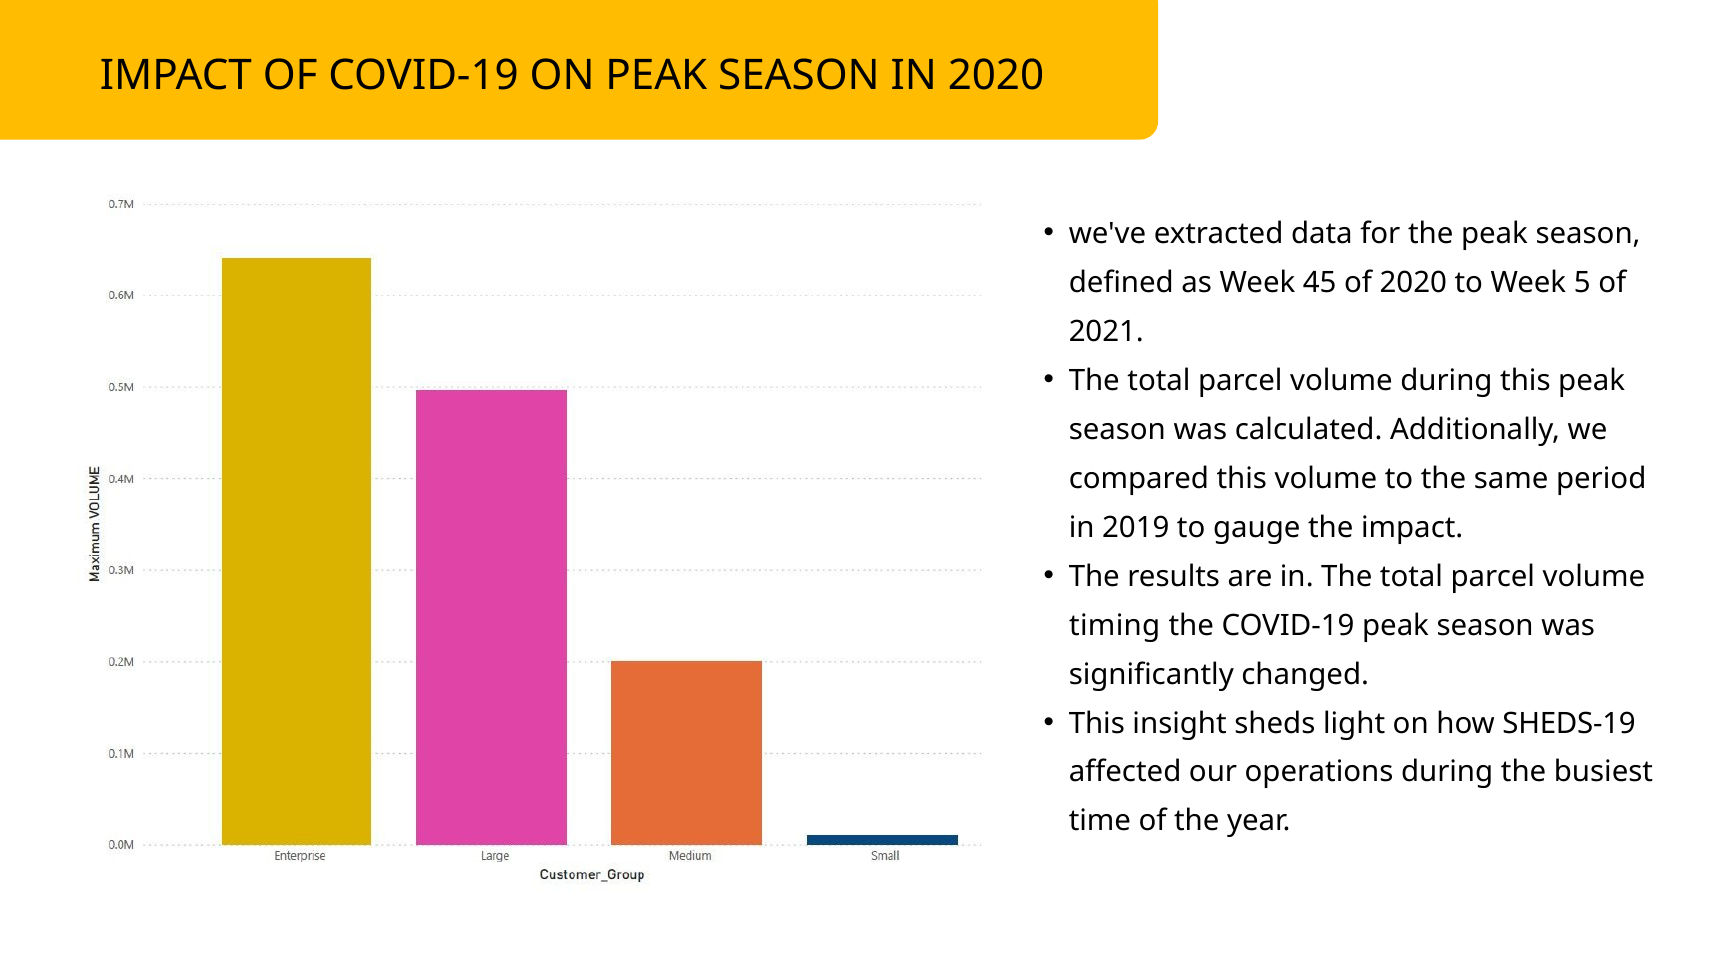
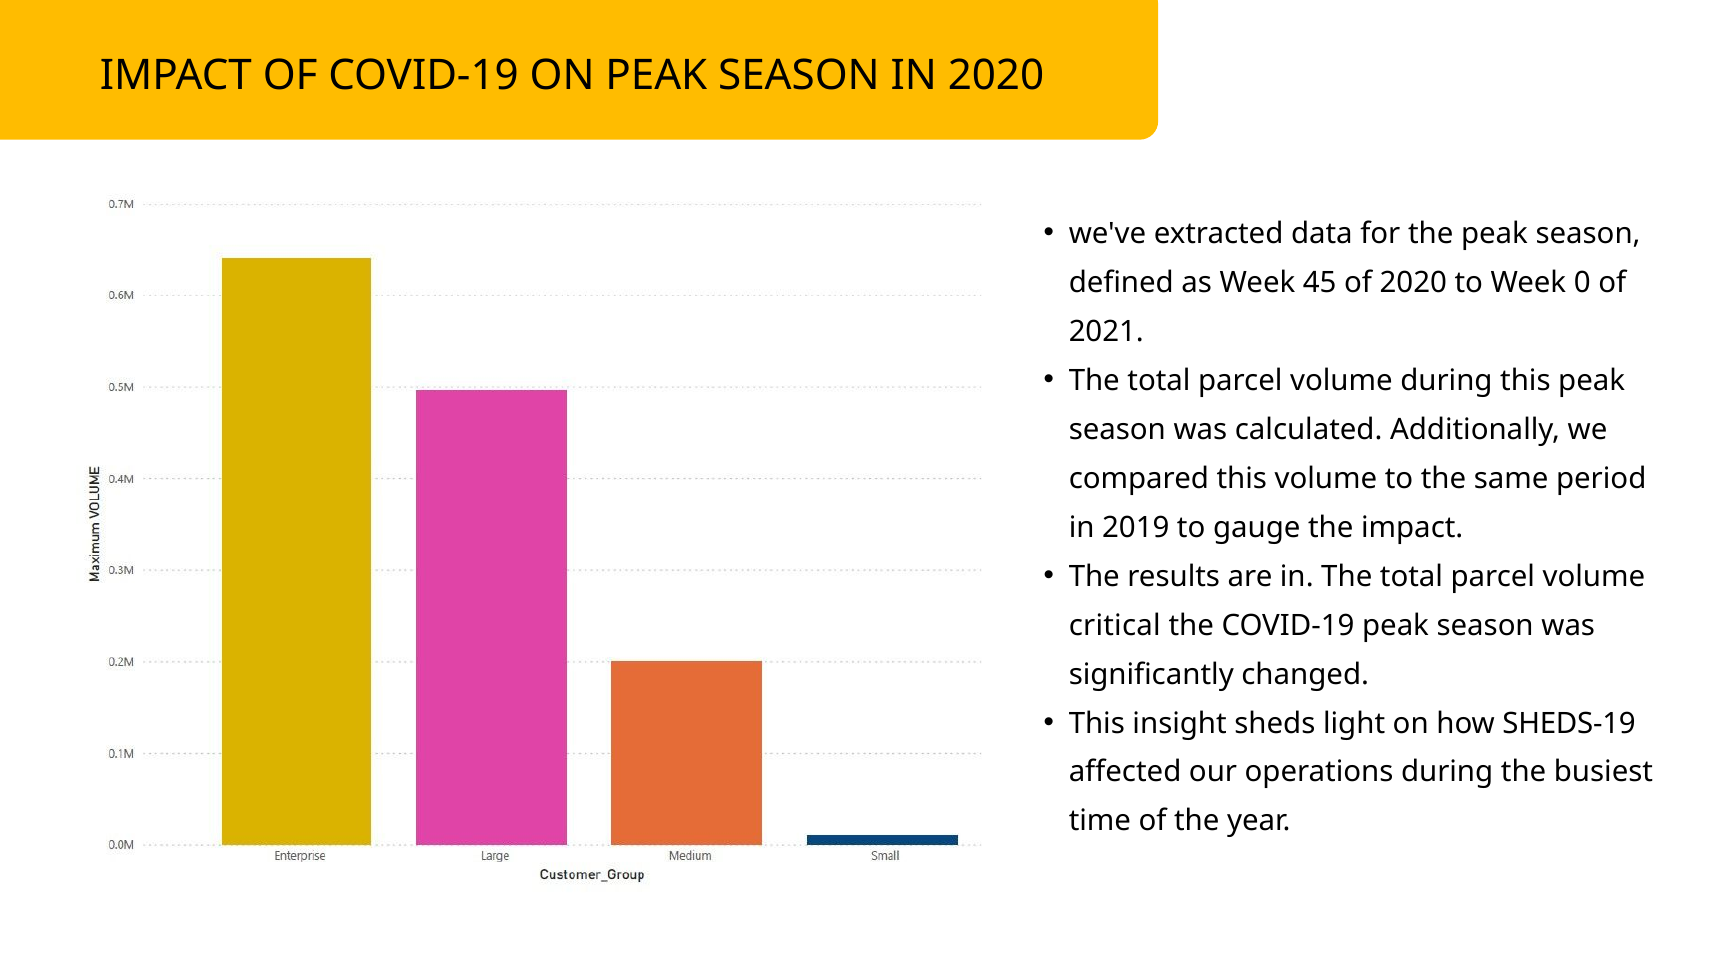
5: 5 -> 0
timing: timing -> critical
